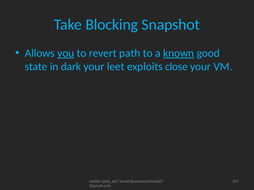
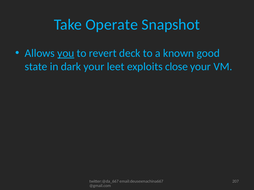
Blocking: Blocking -> Operate
path: path -> deck
known underline: present -> none
